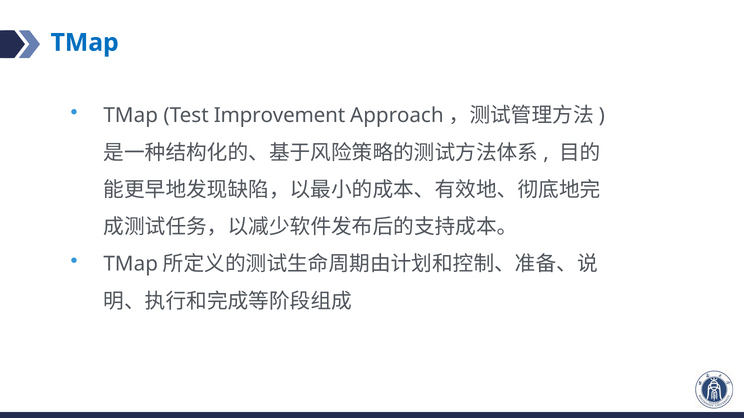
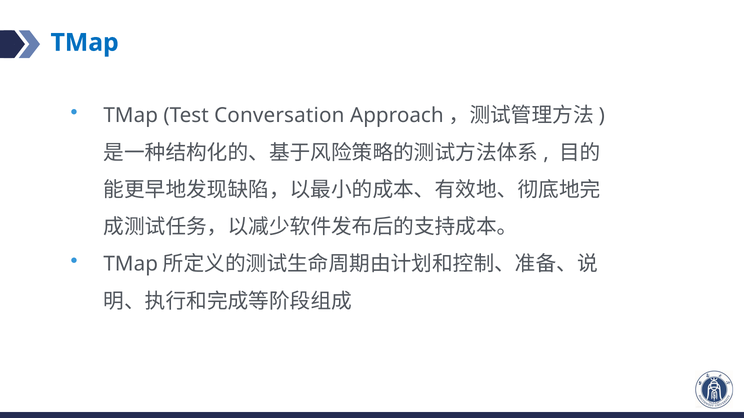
Improvement: Improvement -> Conversation
